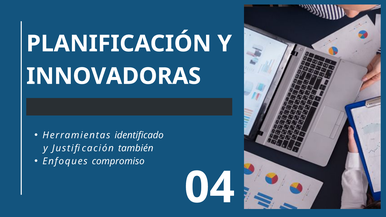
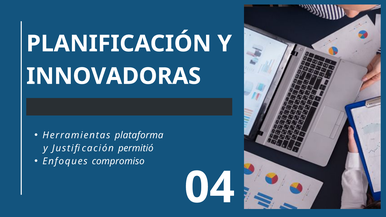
identificado: identificado -> plataforma
también: también -> permitió
